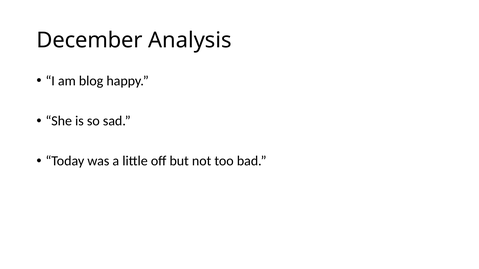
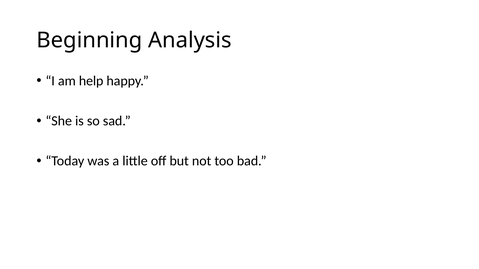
December: December -> Beginning
blog: blog -> help
